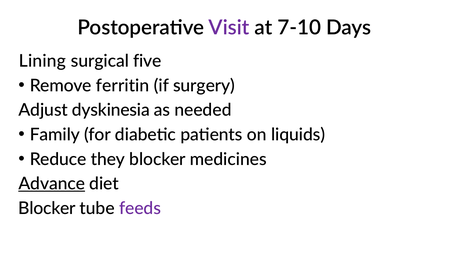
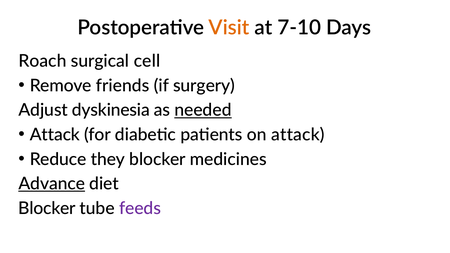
Visit colour: purple -> orange
Lining: Lining -> Roach
five: five -> cell
ferritin: ferritin -> friends
needed underline: none -> present
Family at (55, 135): Family -> Attack
on liquids: liquids -> attack
